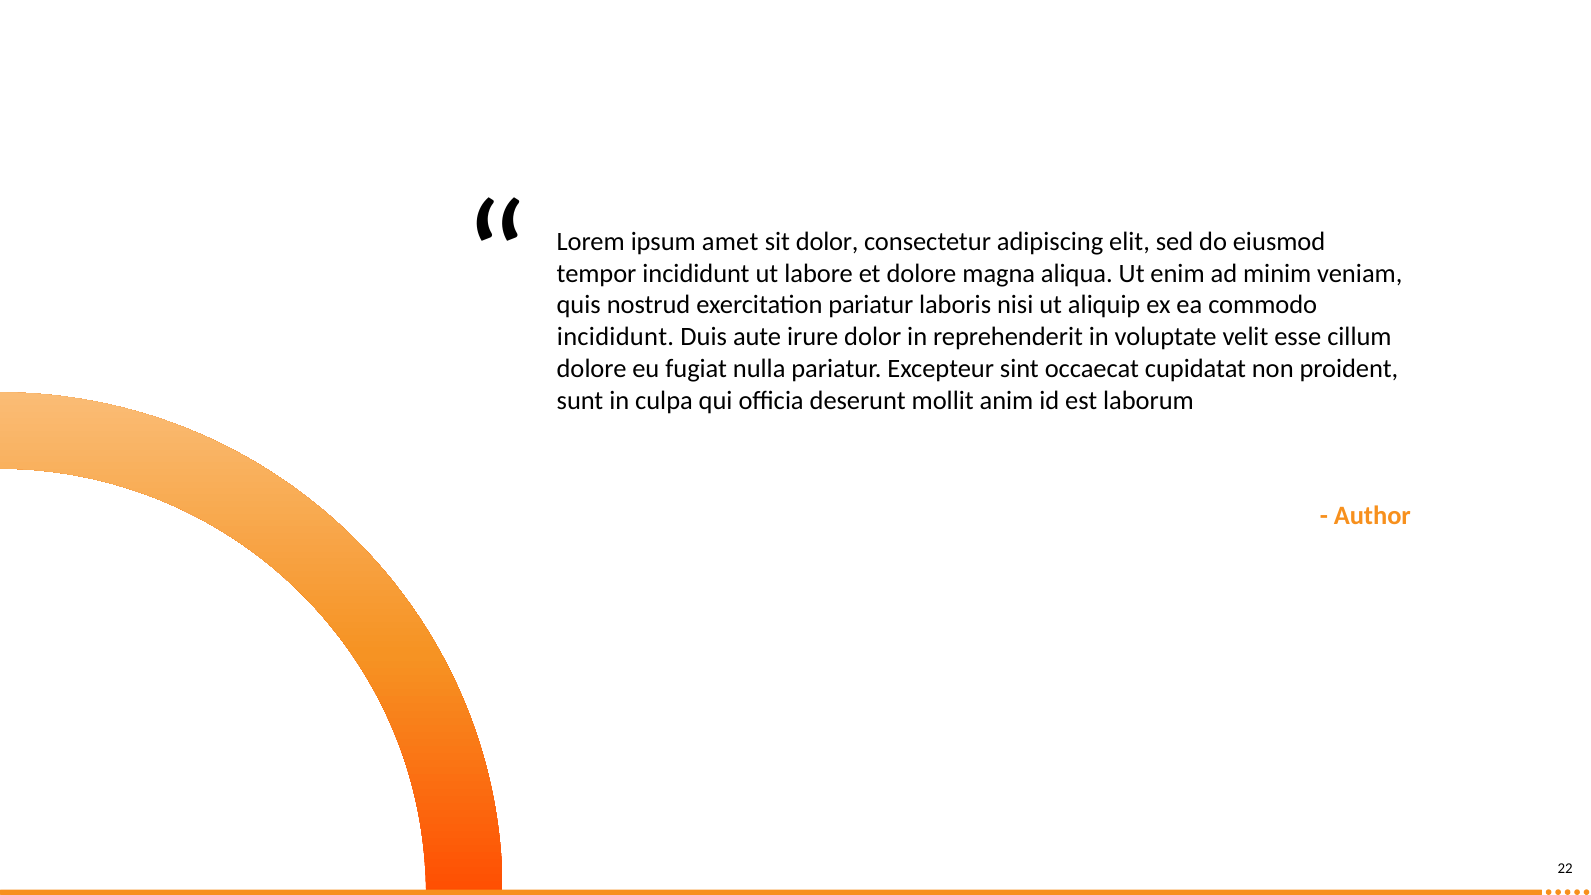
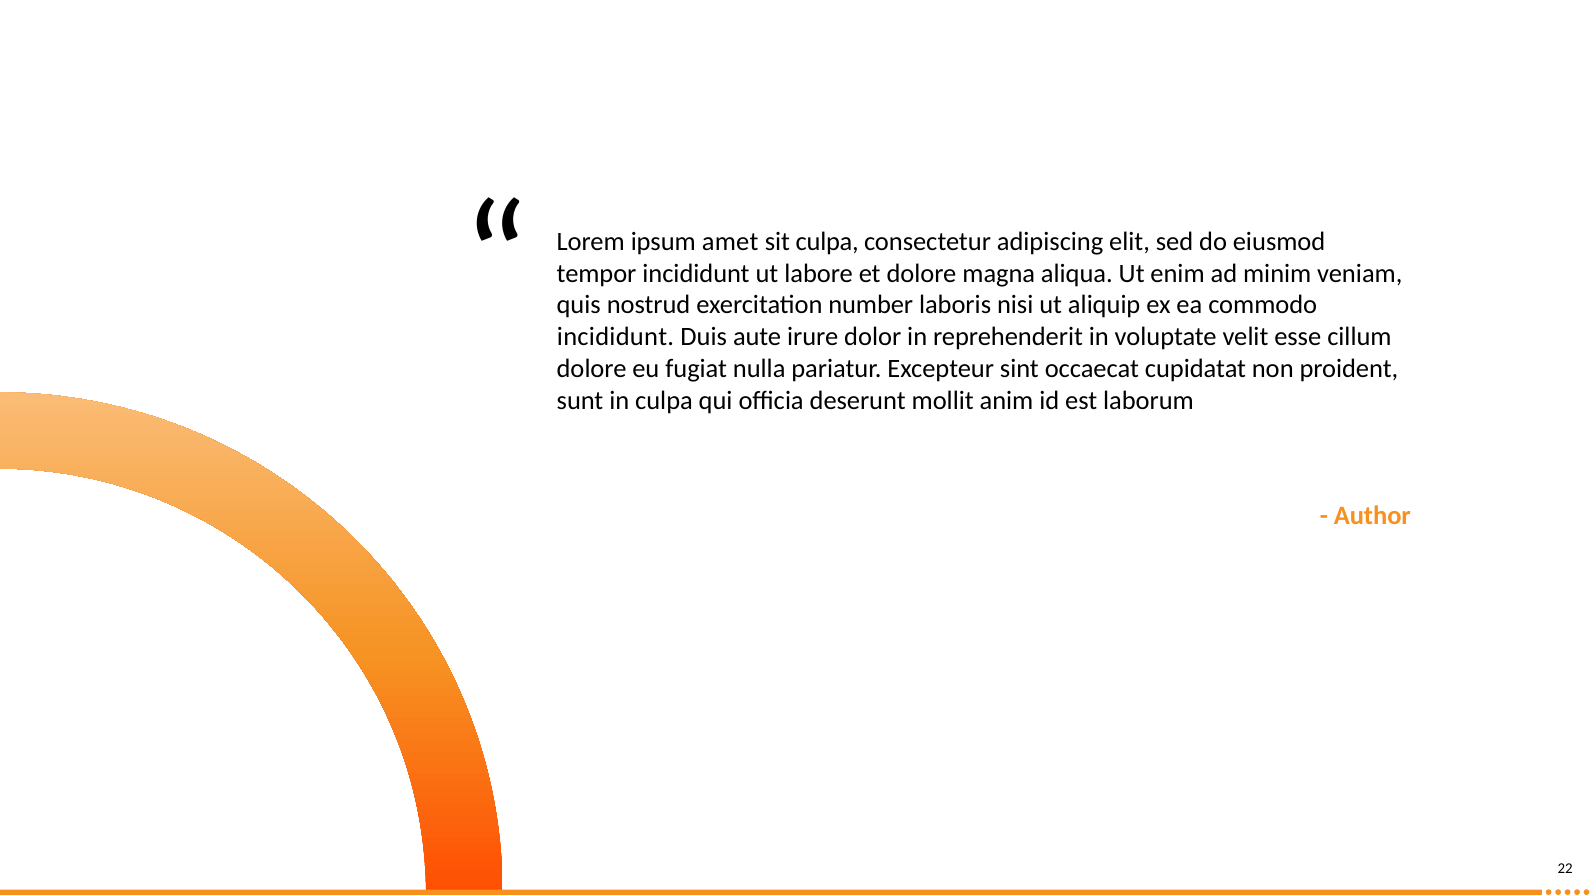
sit dolor: dolor -> culpa
exercitation pariatur: pariatur -> number
